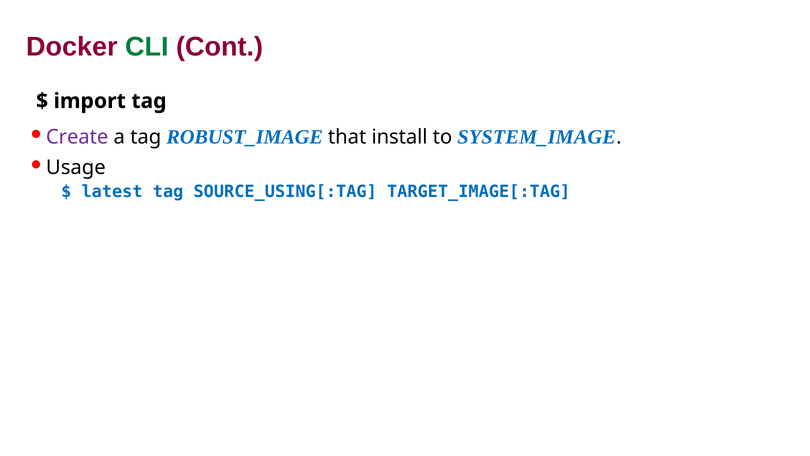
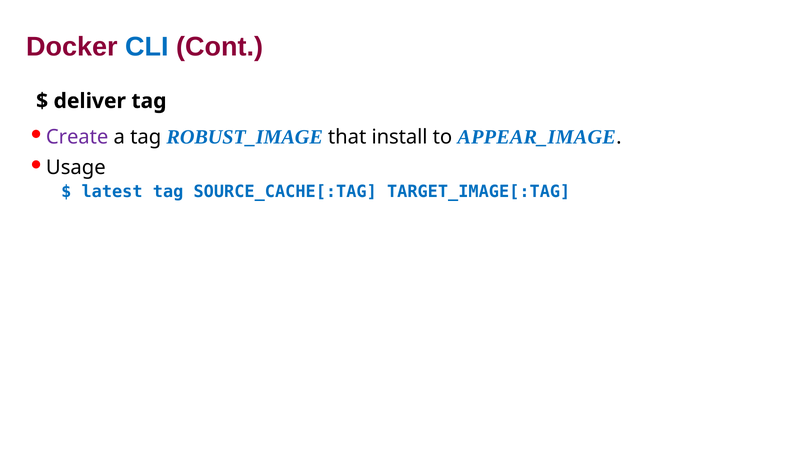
CLI colour: green -> blue
import: import -> deliver
SYSTEM_IMAGE: SYSTEM_IMAGE -> APPEAR_IMAGE
SOURCE_USING[:TAG: SOURCE_USING[:TAG -> SOURCE_CACHE[:TAG
